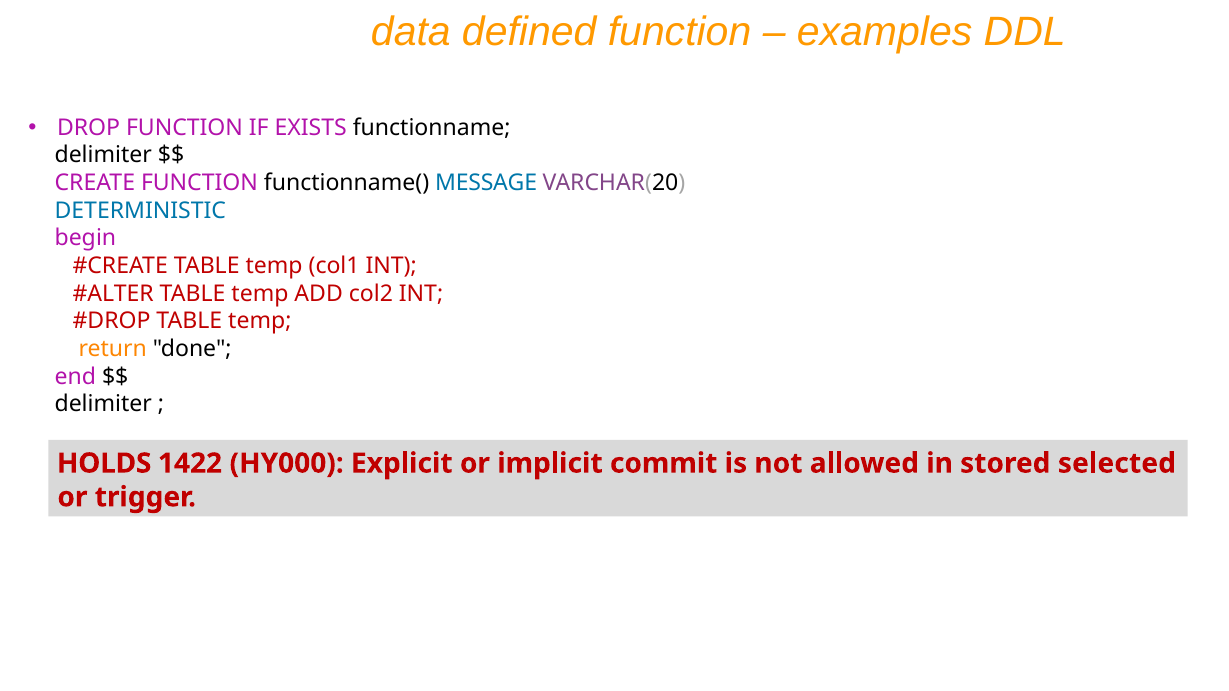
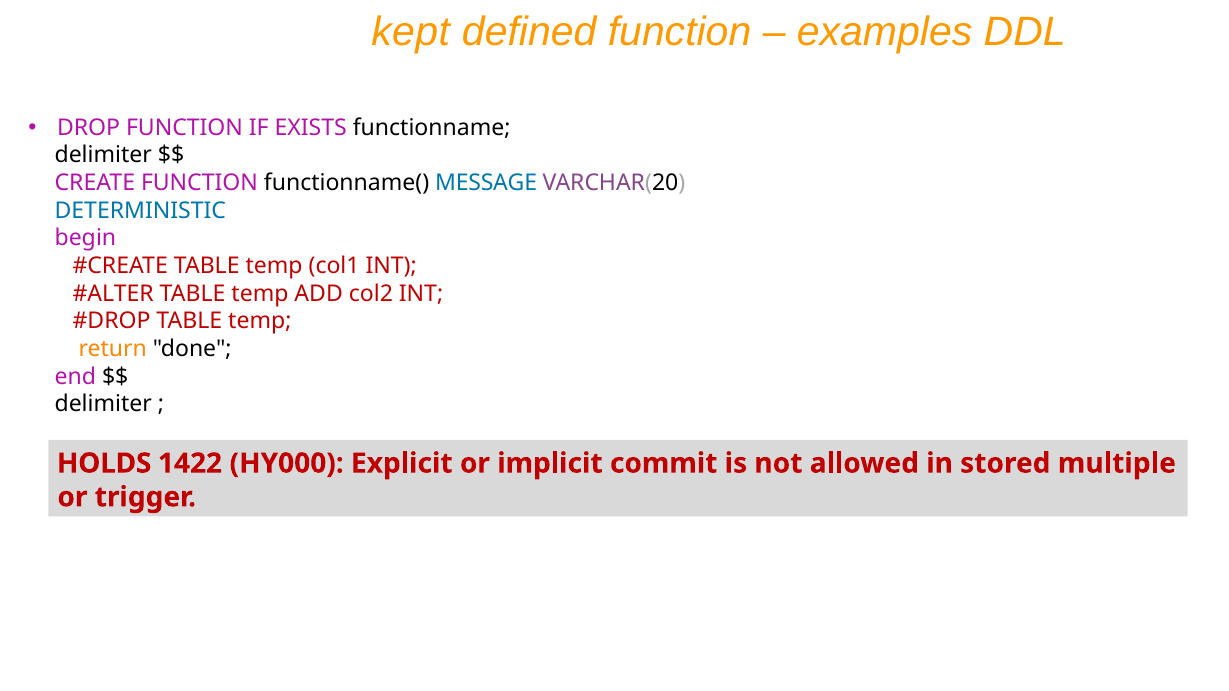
data: data -> kept
selected: selected -> multiple
